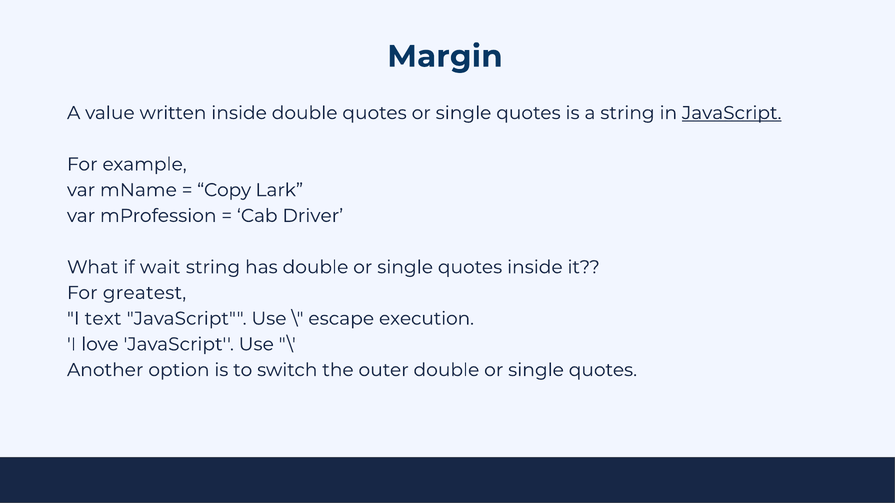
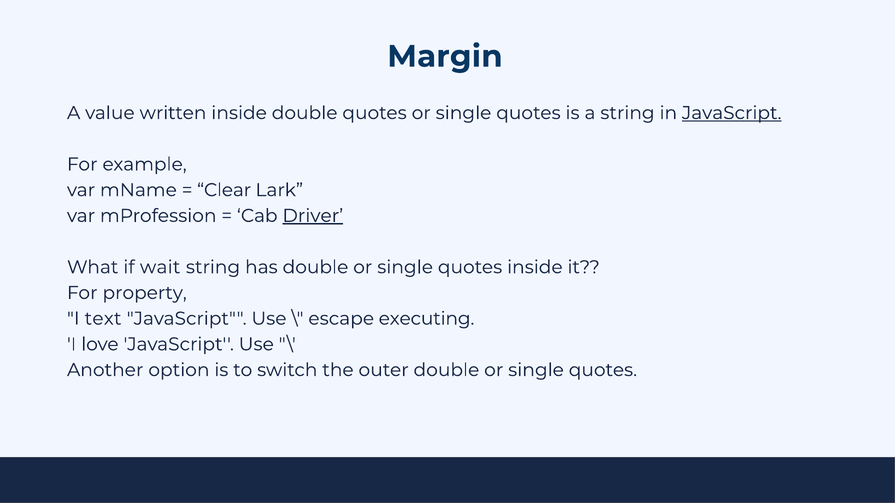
Copy: Copy -> Clear
Driver underline: none -> present
greatest: greatest -> property
execution: execution -> executing
